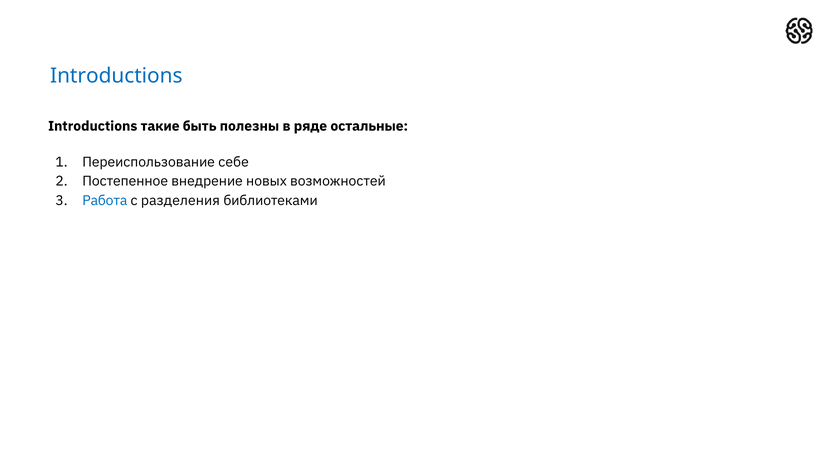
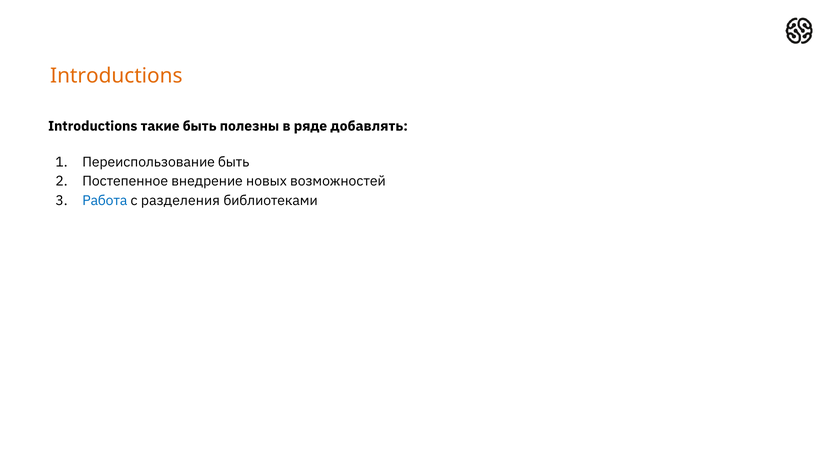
Introductions at (116, 76) colour: blue -> orange
остальные: остальные -> добавлять
Переиспользование себе: себе -> быть
